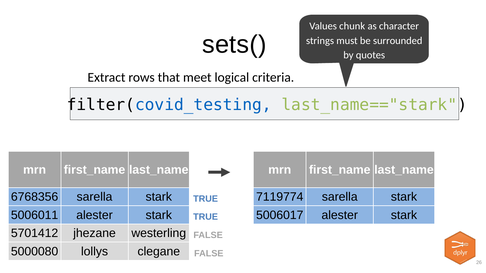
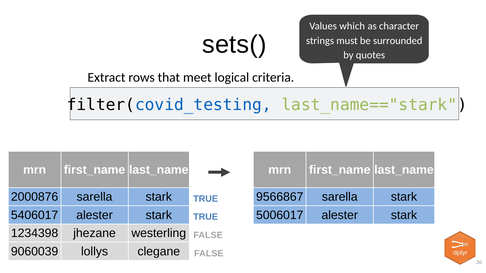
chunk: chunk -> which
6768356: 6768356 -> 2000876
7119774: 7119774 -> 9566867
5006011: 5006011 -> 5406017
5701412: 5701412 -> 1234398
5000080: 5000080 -> 9060039
